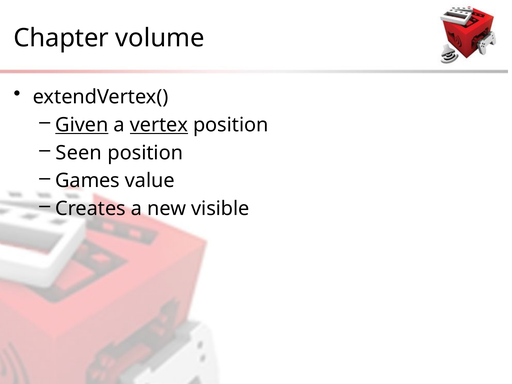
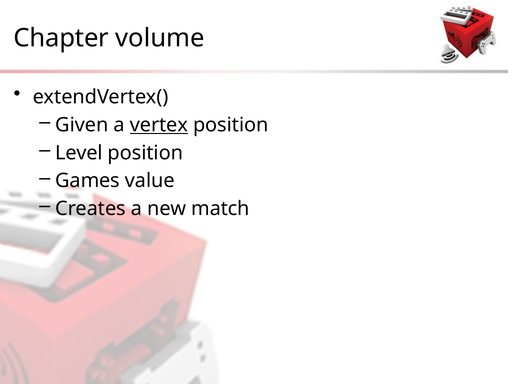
Given underline: present -> none
Seen: Seen -> Level
visible: visible -> match
